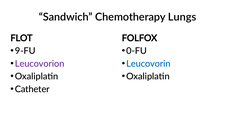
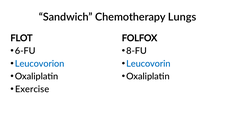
9-FU: 9-FU -> 6-FU
0-FU: 0-FU -> 8-FU
Leucovorion colour: purple -> blue
Catheter: Catheter -> Exercise
